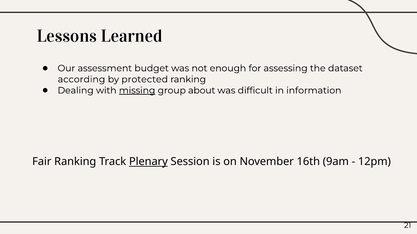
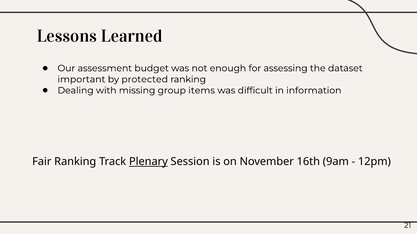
according: according -> important
missing underline: present -> none
about: about -> items
